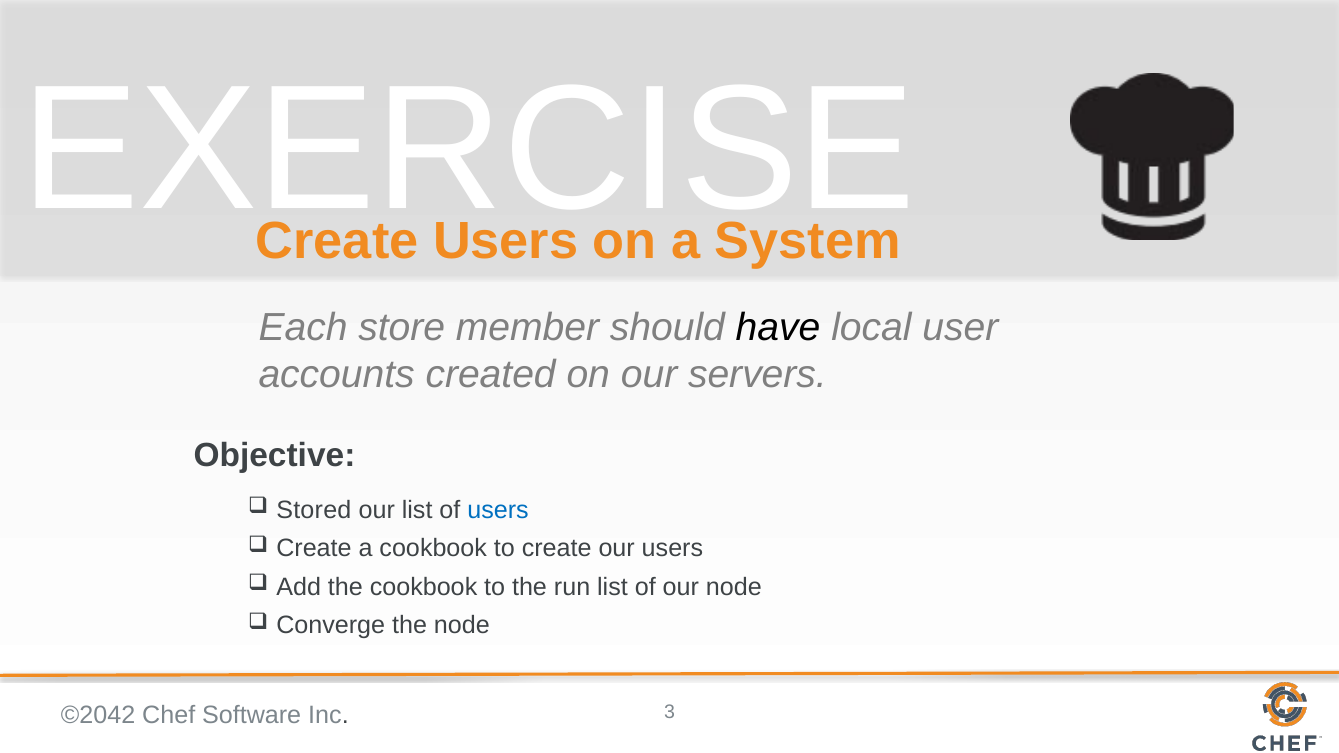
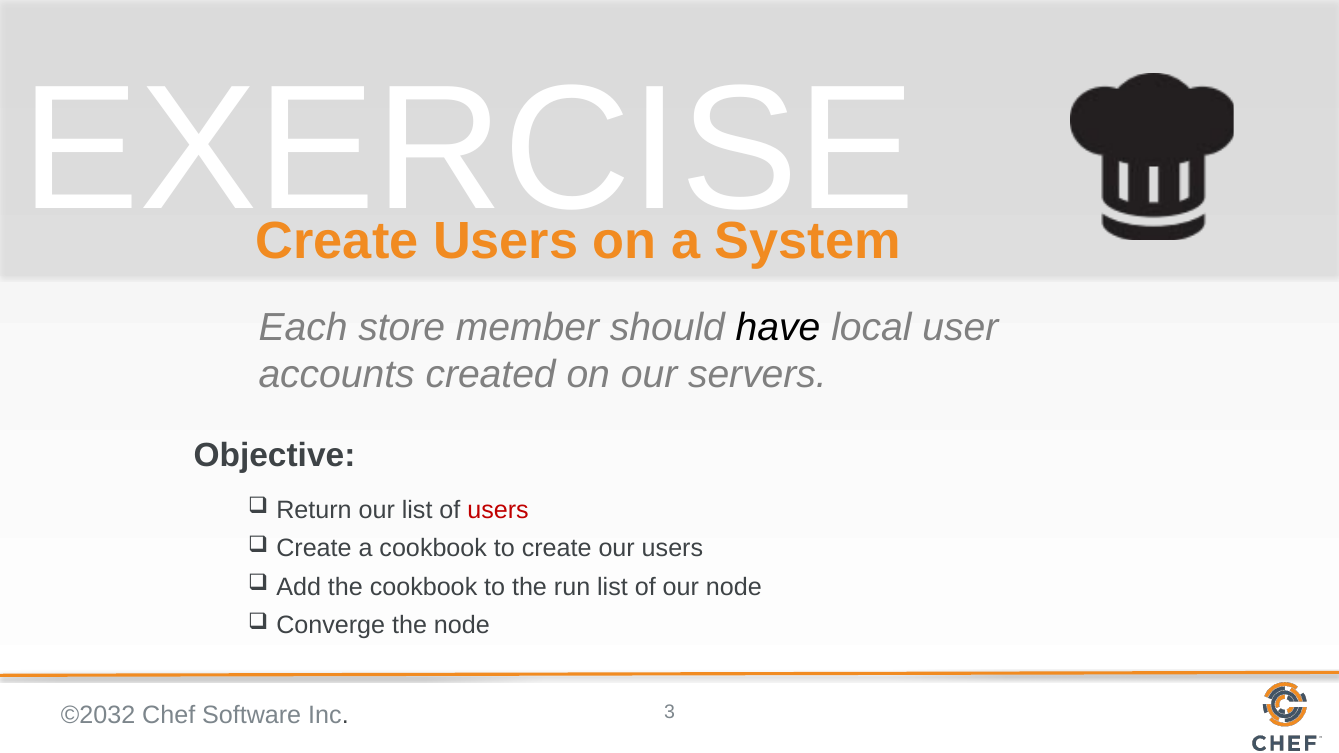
Stored: Stored -> Return
users at (498, 510) colour: blue -> red
©2042: ©2042 -> ©2032
